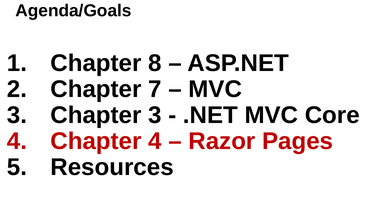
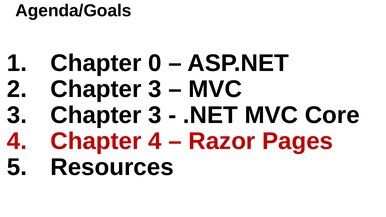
8: 8 -> 0
2 Chapter 7: 7 -> 3
